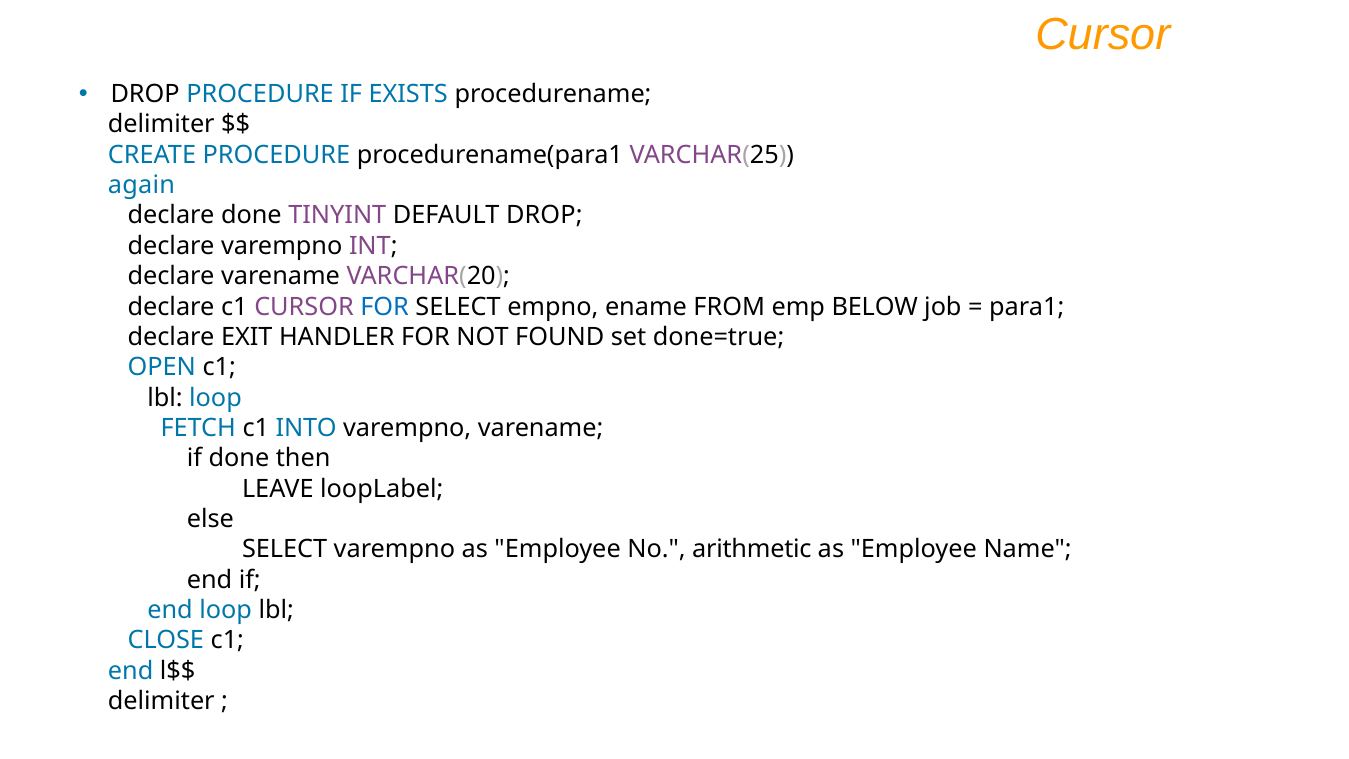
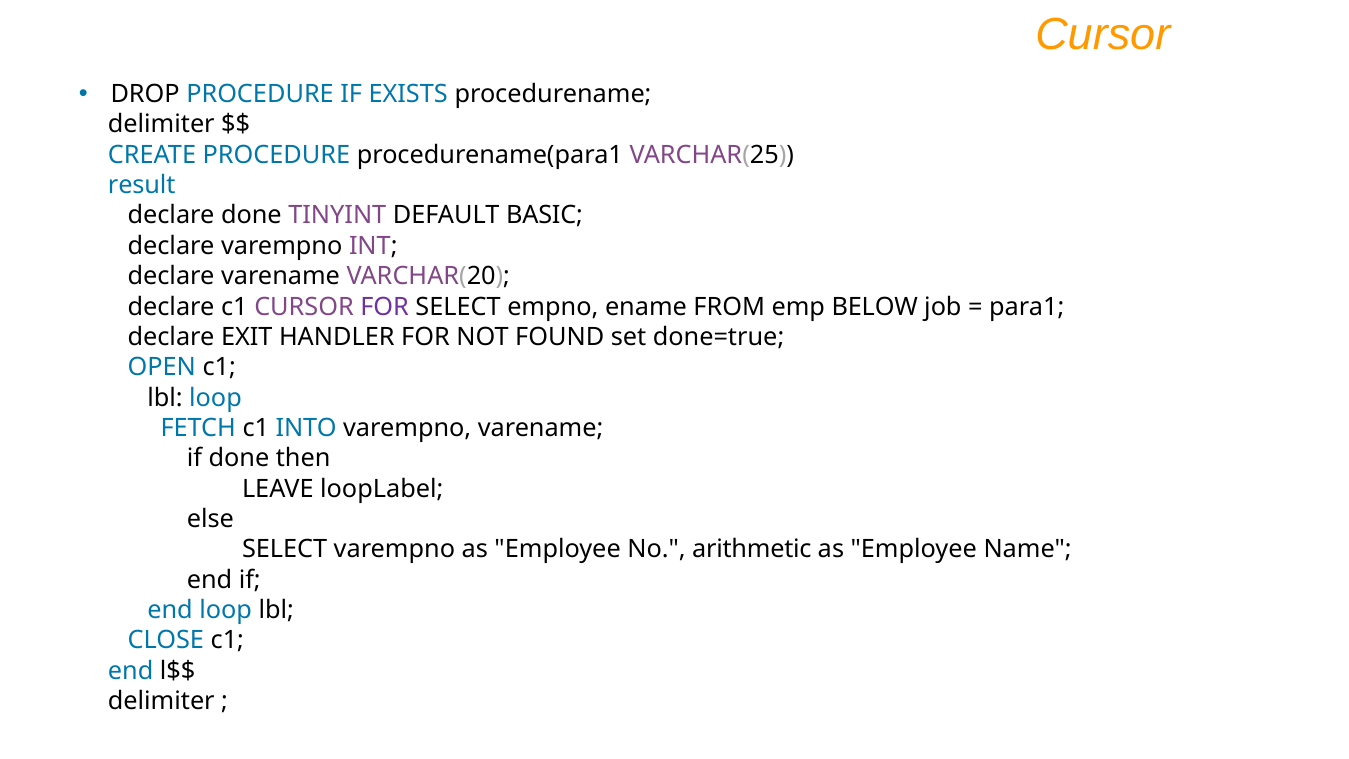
again: again -> result
DEFAULT DROP: DROP -> BASIC
FOR at (385, 307) colour: blue -> purple
